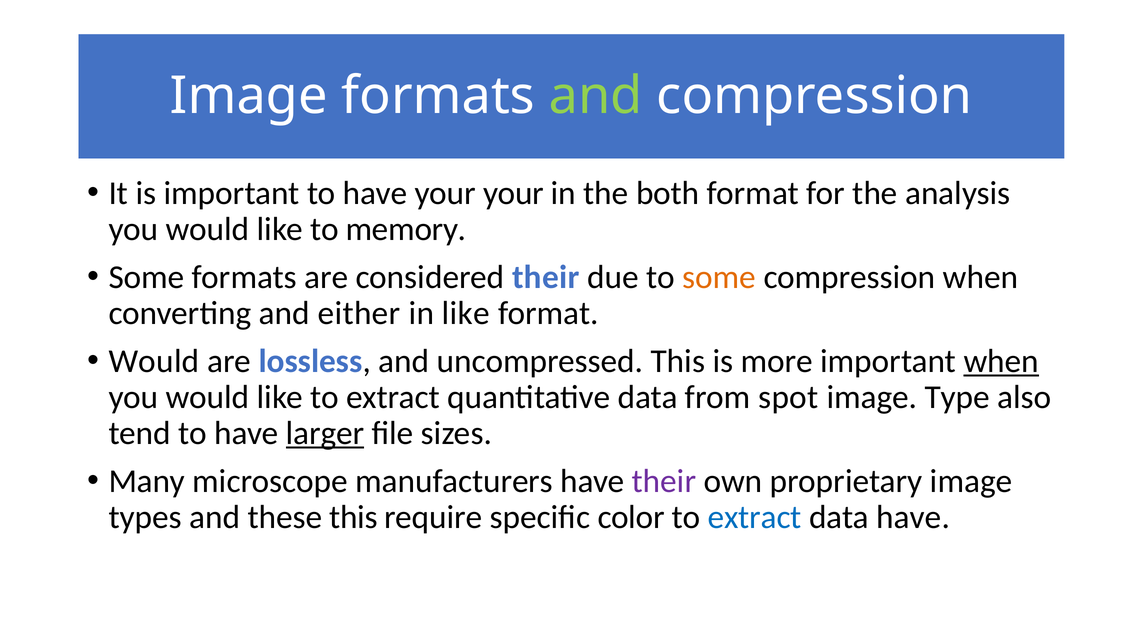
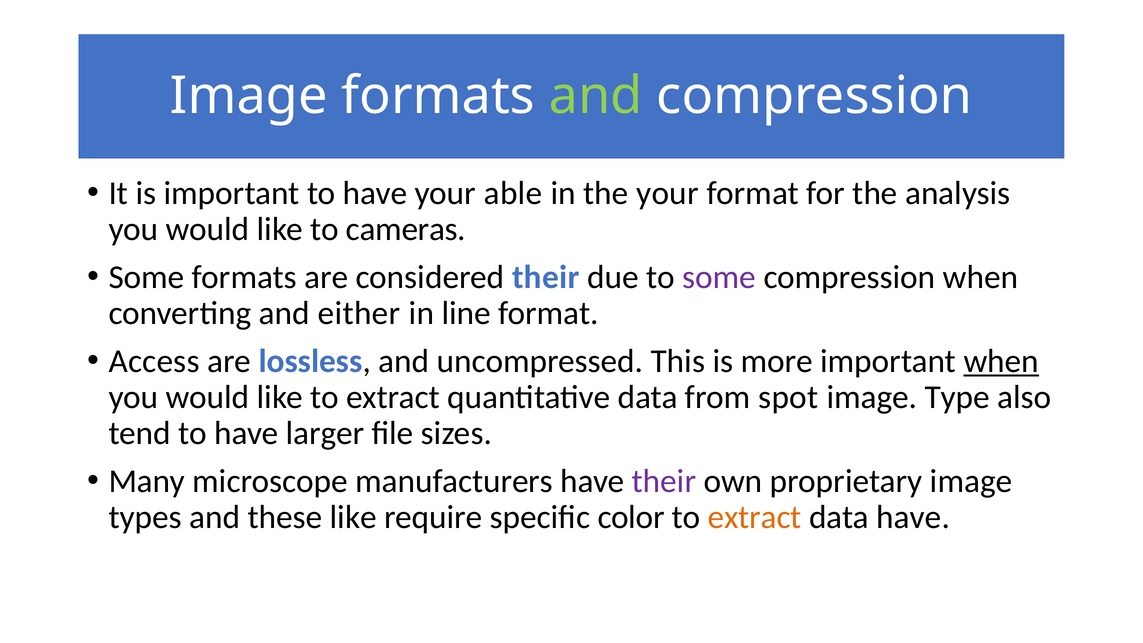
your your: your -> able
the both: both -> your
memory: memory -> cameras
some at (719, 277) colour: orange -> purple
in like: like -> line
Would at (154, 361): Would -> Access
larger underline: present -> none
these this: this -> like
extract at (755, 517) colour: blue -> orange
